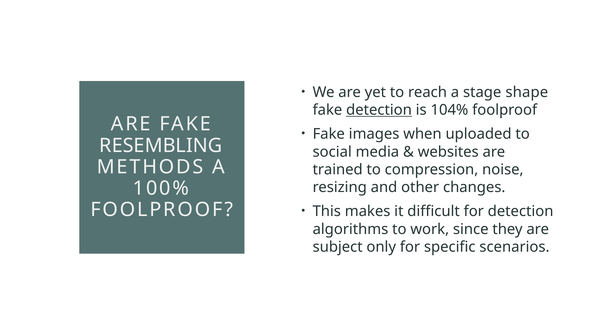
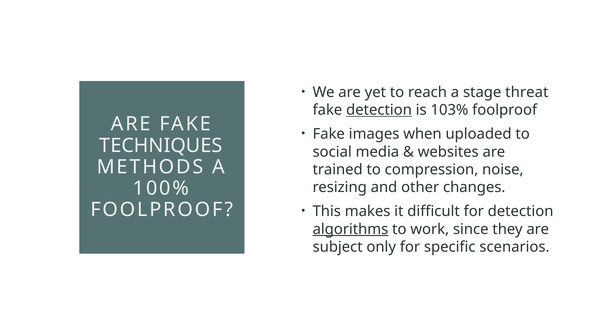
shape: shape -> threat
104%: 104% -> 103%
RESEMBLING: RESEMBLING -> TECHNIQUES
algorithms underline: none -> present
